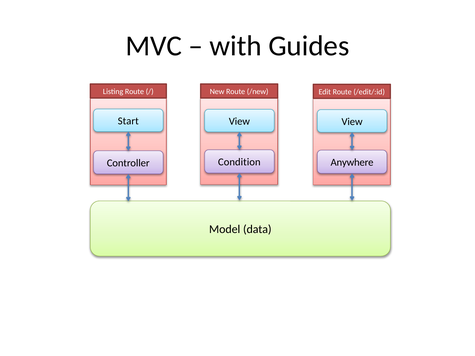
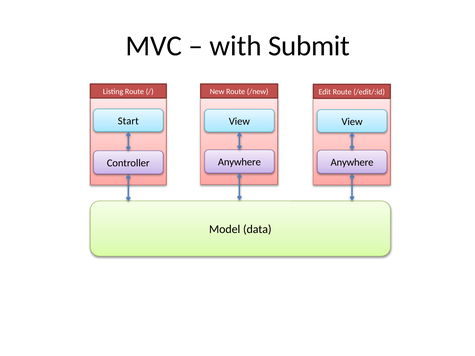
Guides: Guides -> Submit
Condition at (239, 162): Condition -> Anywhere
